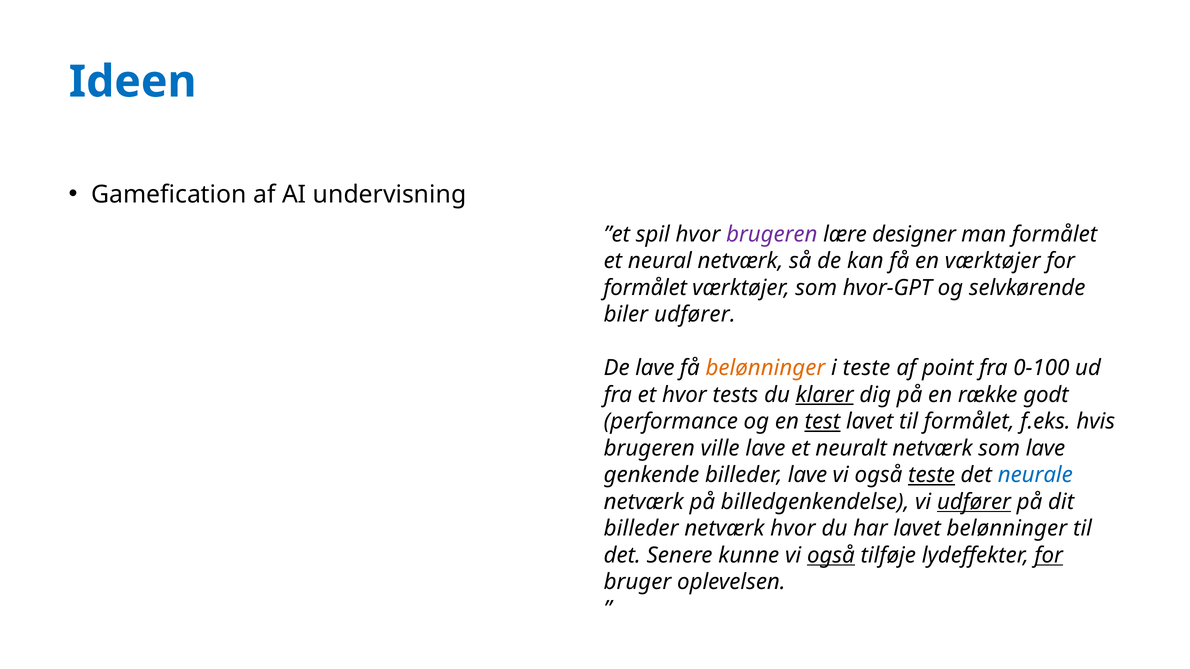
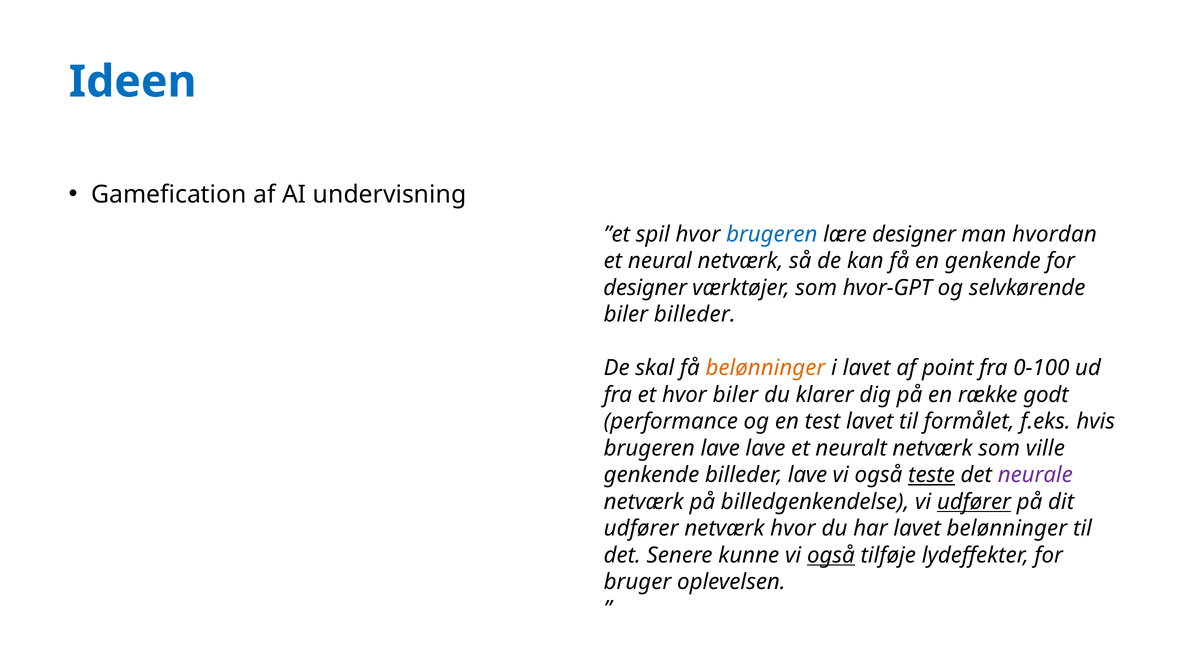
brugeren at (772, 234) colour: purple -> blue
man formålet: formålet -> hvordan
en værktøjer: værktøjer -> genkende
formålet at (645, 288): formålet -> designer
biler udfører: udfører -> billeder
De lave: lave -> skal
i teste: teste -> lavet
hvor tests: tests -> biler
klarer underline: present -> none
test underline: present -> none
brugeren ville: ville -> lave
som lave: lave -> ville
neurale colour: blue -> purple
billeder at (641, 529): billeder -> udfører
for at (1049, 556) underline: present -> none
